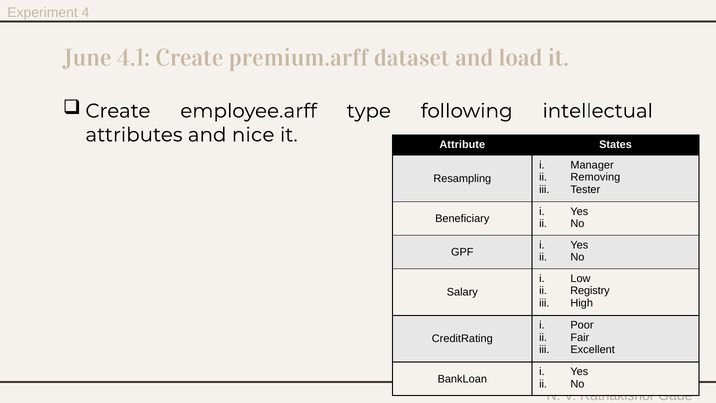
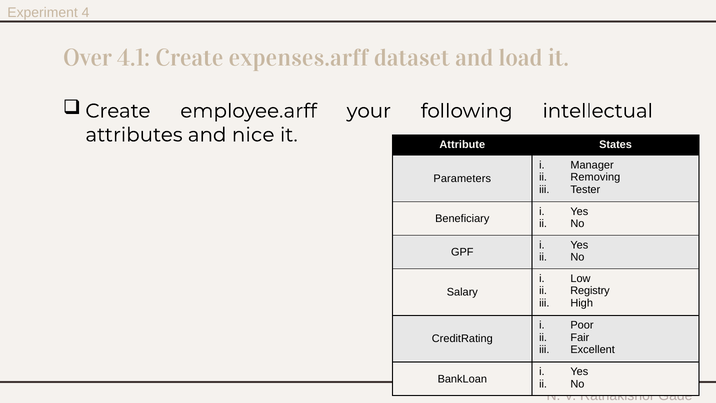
June: June -> Over
premium.arff: premium.arff -> expenses.arff
type: type -> your
Resampling: Resampling -> Parameters
